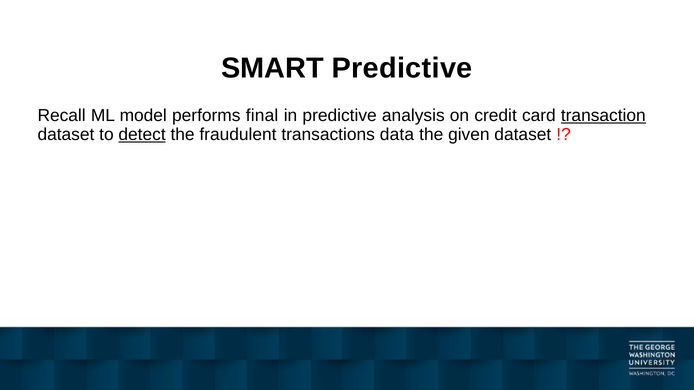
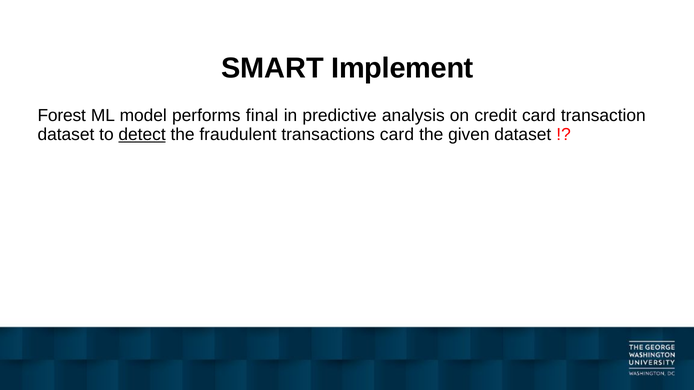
SMART Predictive: Predictive -> Implement
Recall: Recall -> Forest
transaction underline: present -> none
transactions data: data -> card
